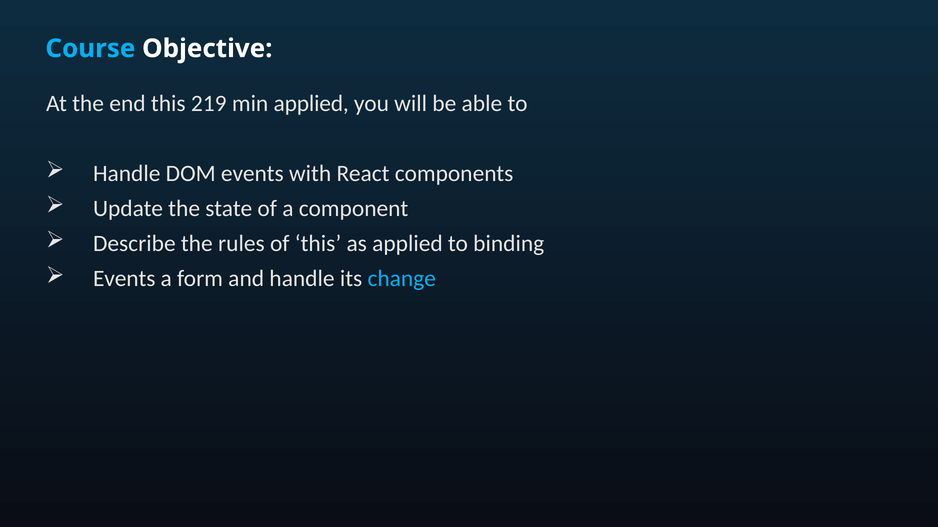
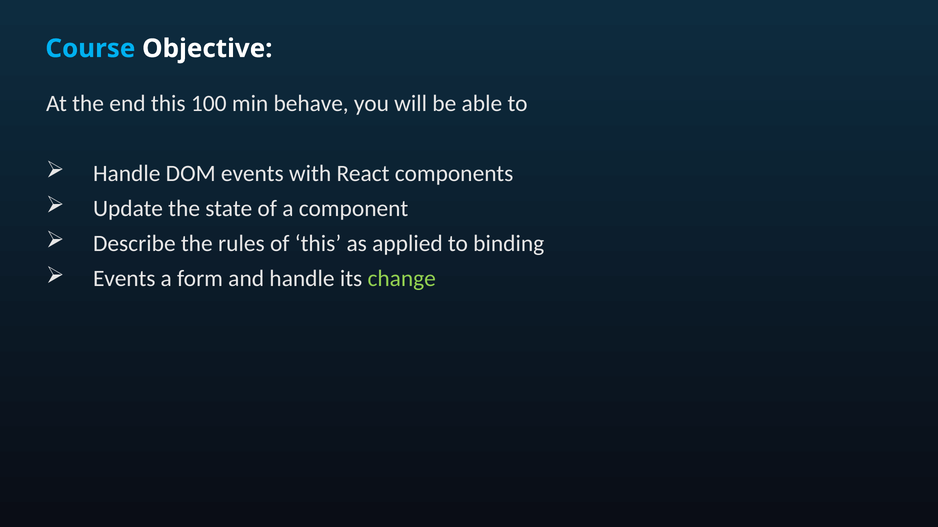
219: 219 -> 100
min applied: applied -> behave
change colour: light blue -> light green
